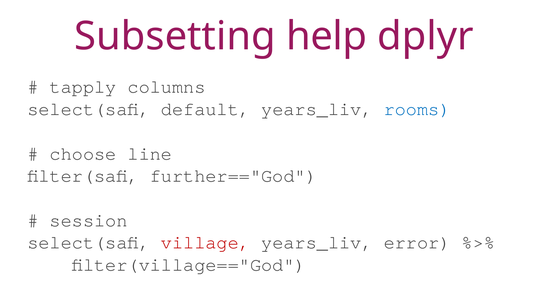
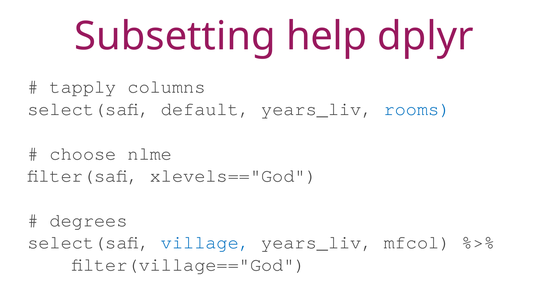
line: line -> nlme
further=="God: further=="God -> xlevels=="God
session: session -> degrees
village colour: red -> blue
error: error -> mfcol
